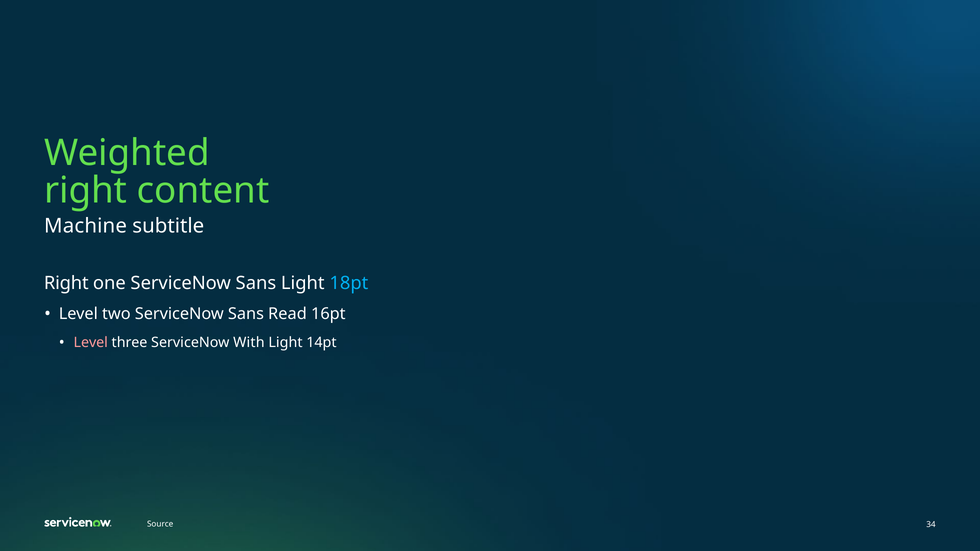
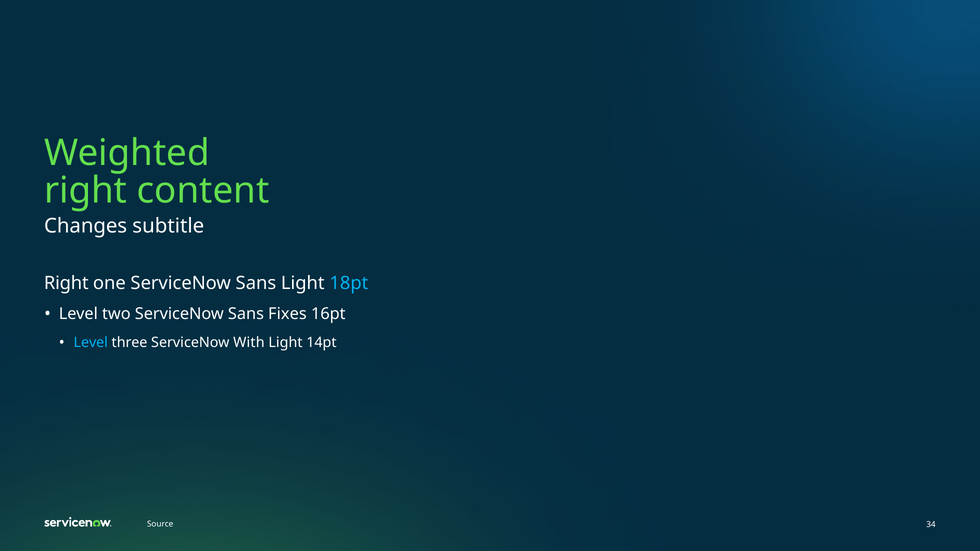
Machine: Machine -> Changes
Read: Read -> Fixes
Level at (91, 343) colour: pink -> light blue
